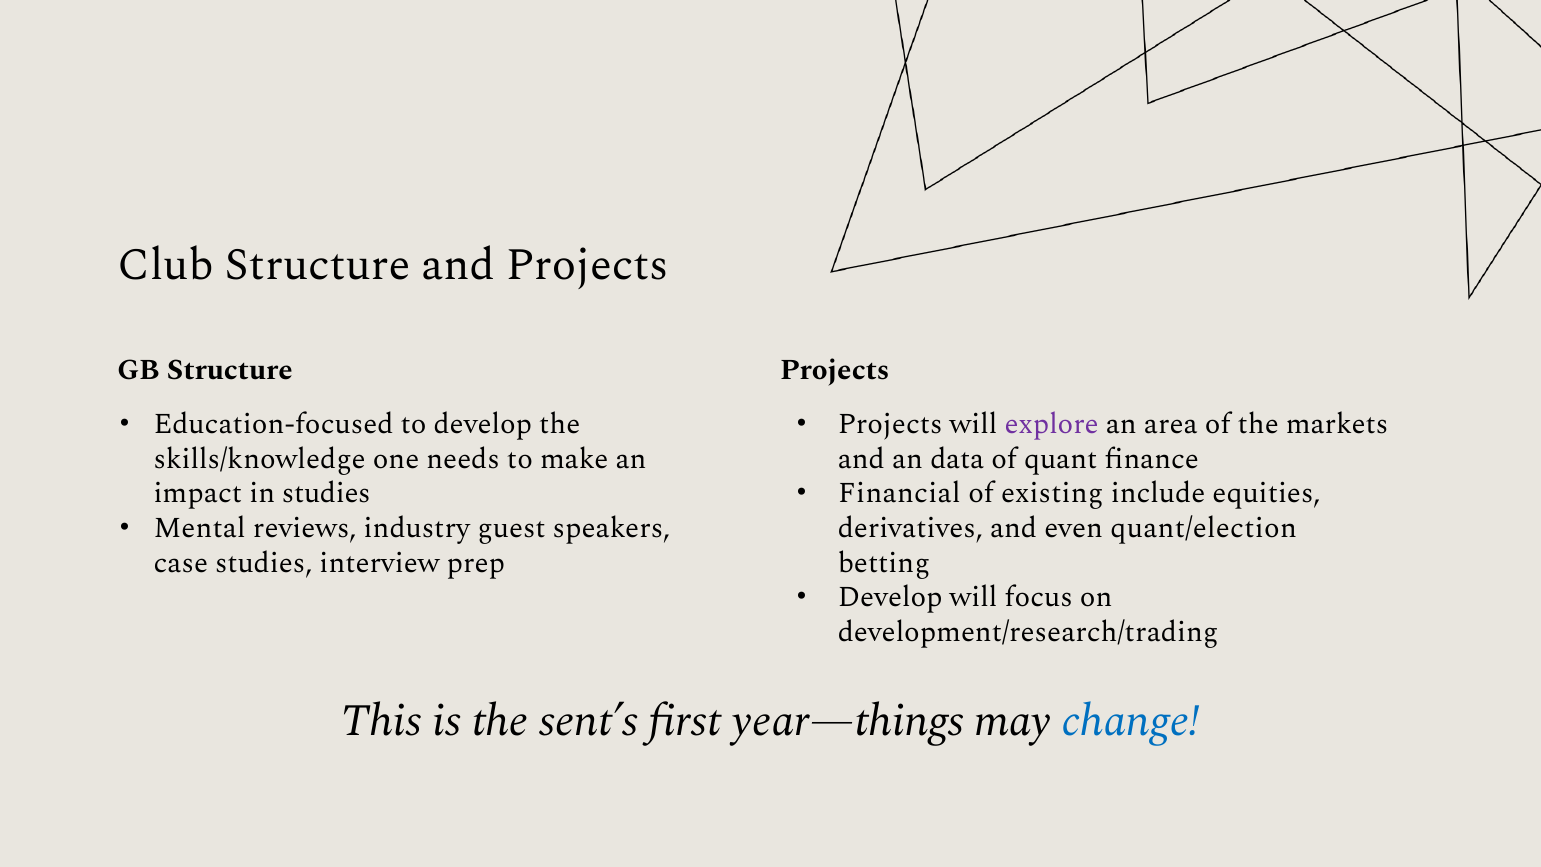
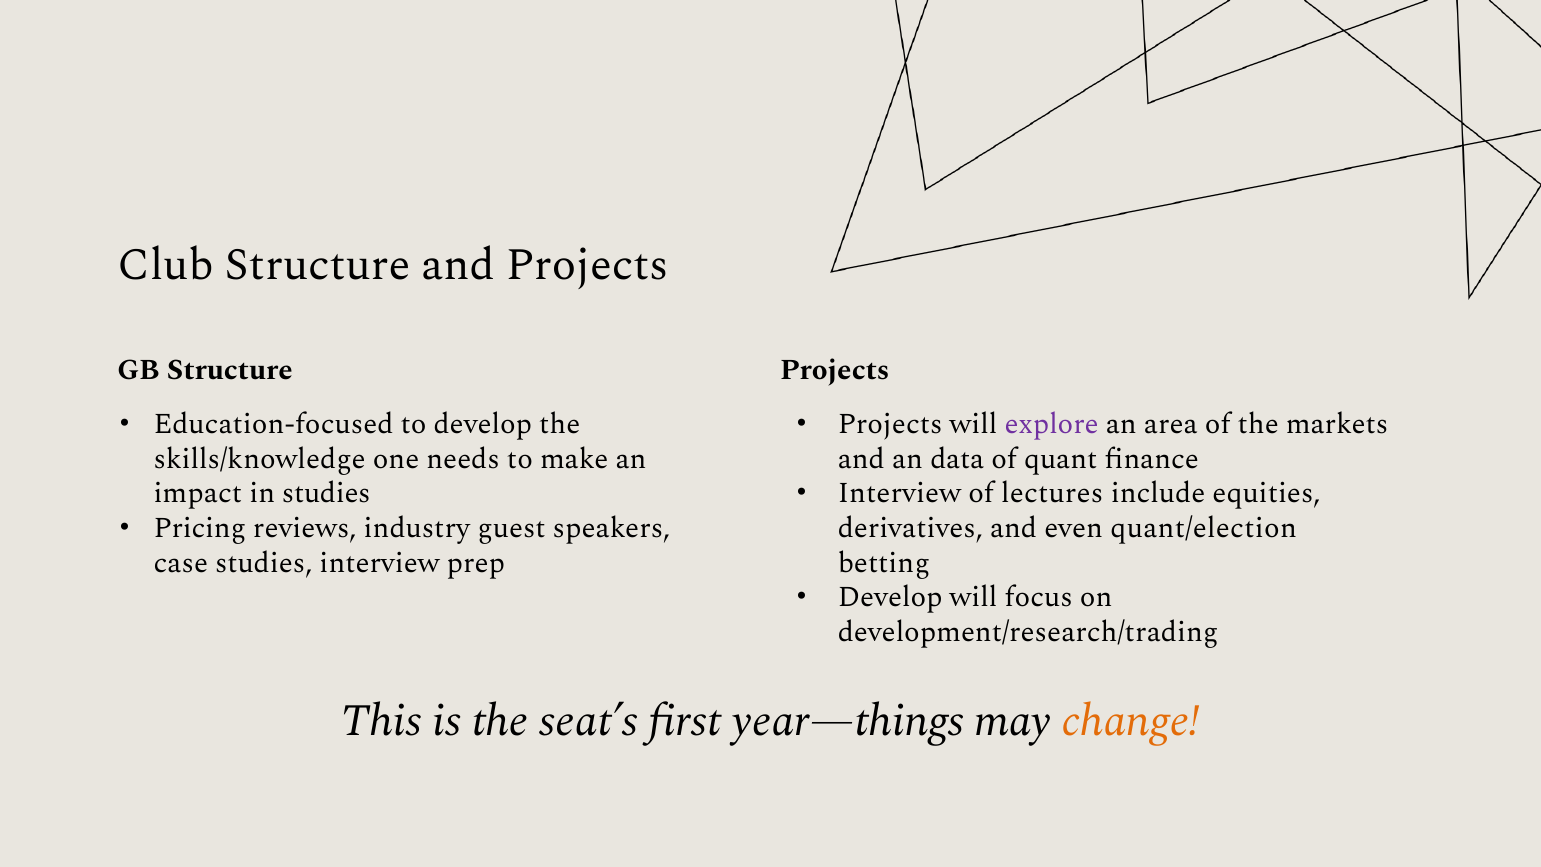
Financial at (899, 493): Financial -> Interview
existing: existing -> lectures
Mental: Mental -> Pricing
sent’s: sent’s -> seat’s
change colour: blue -> orange
